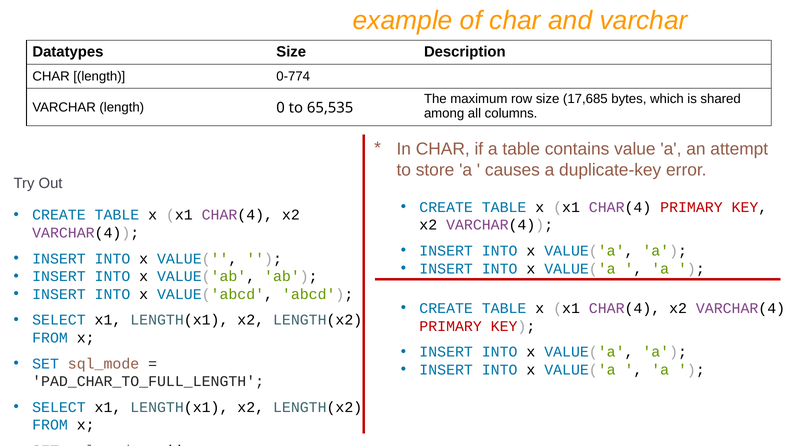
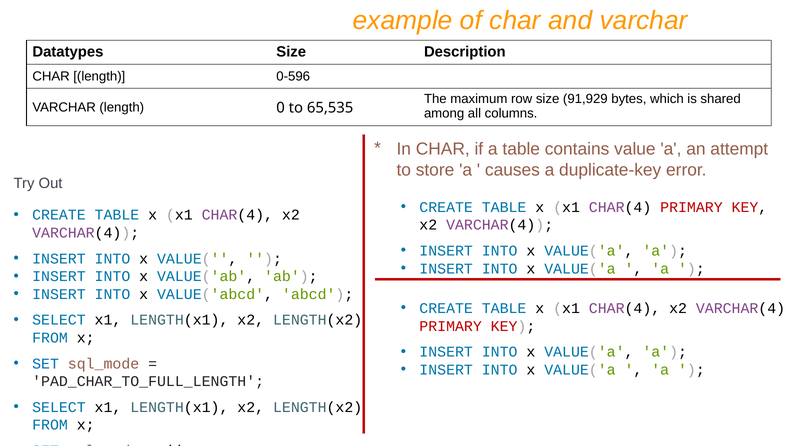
0-774: 0-774 -> 0-596
17,685: 17,685 -> 91,929
